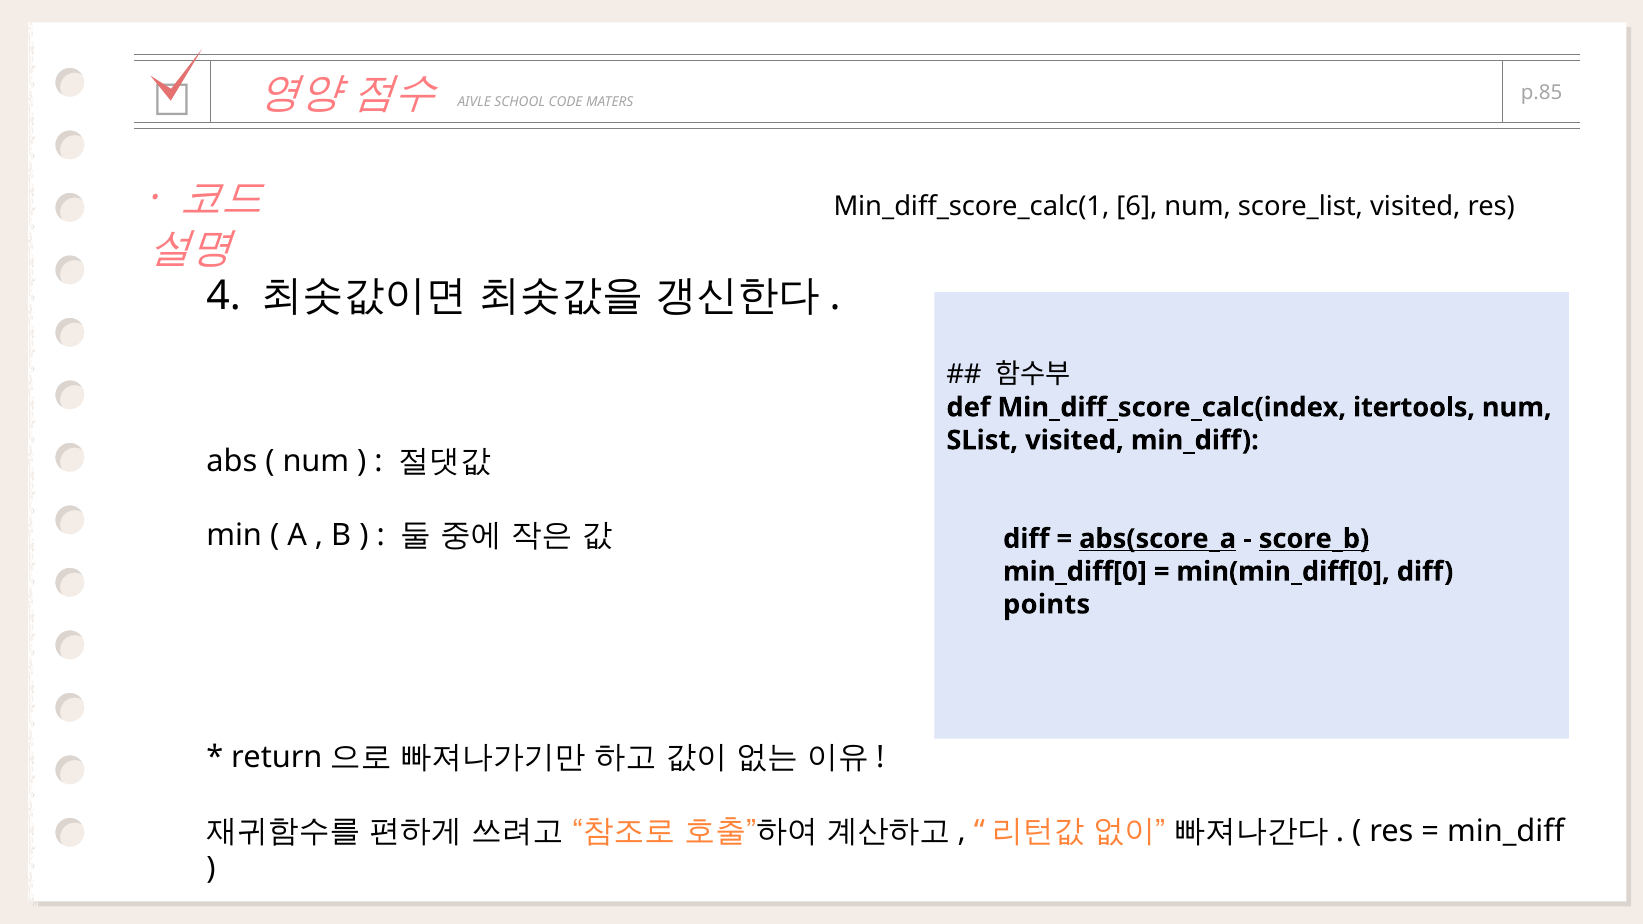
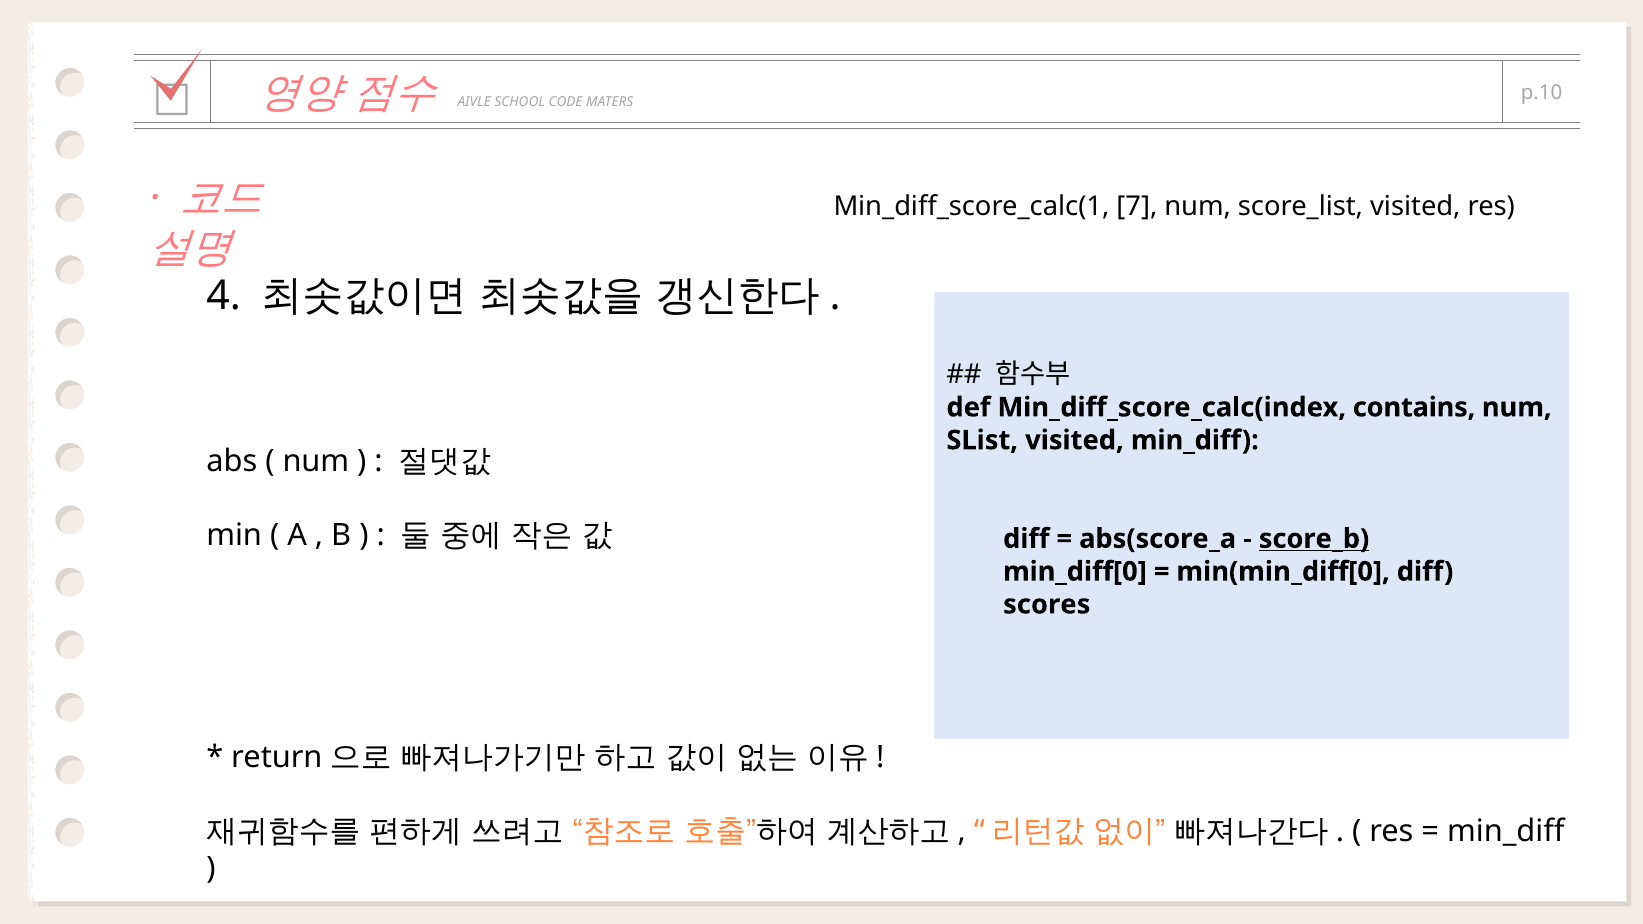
p.85: p.85 -> p.10
6: 6 -> 7
itertools: itertools -> contains
abs(score_a underline: present -> none
points: points -> scores
